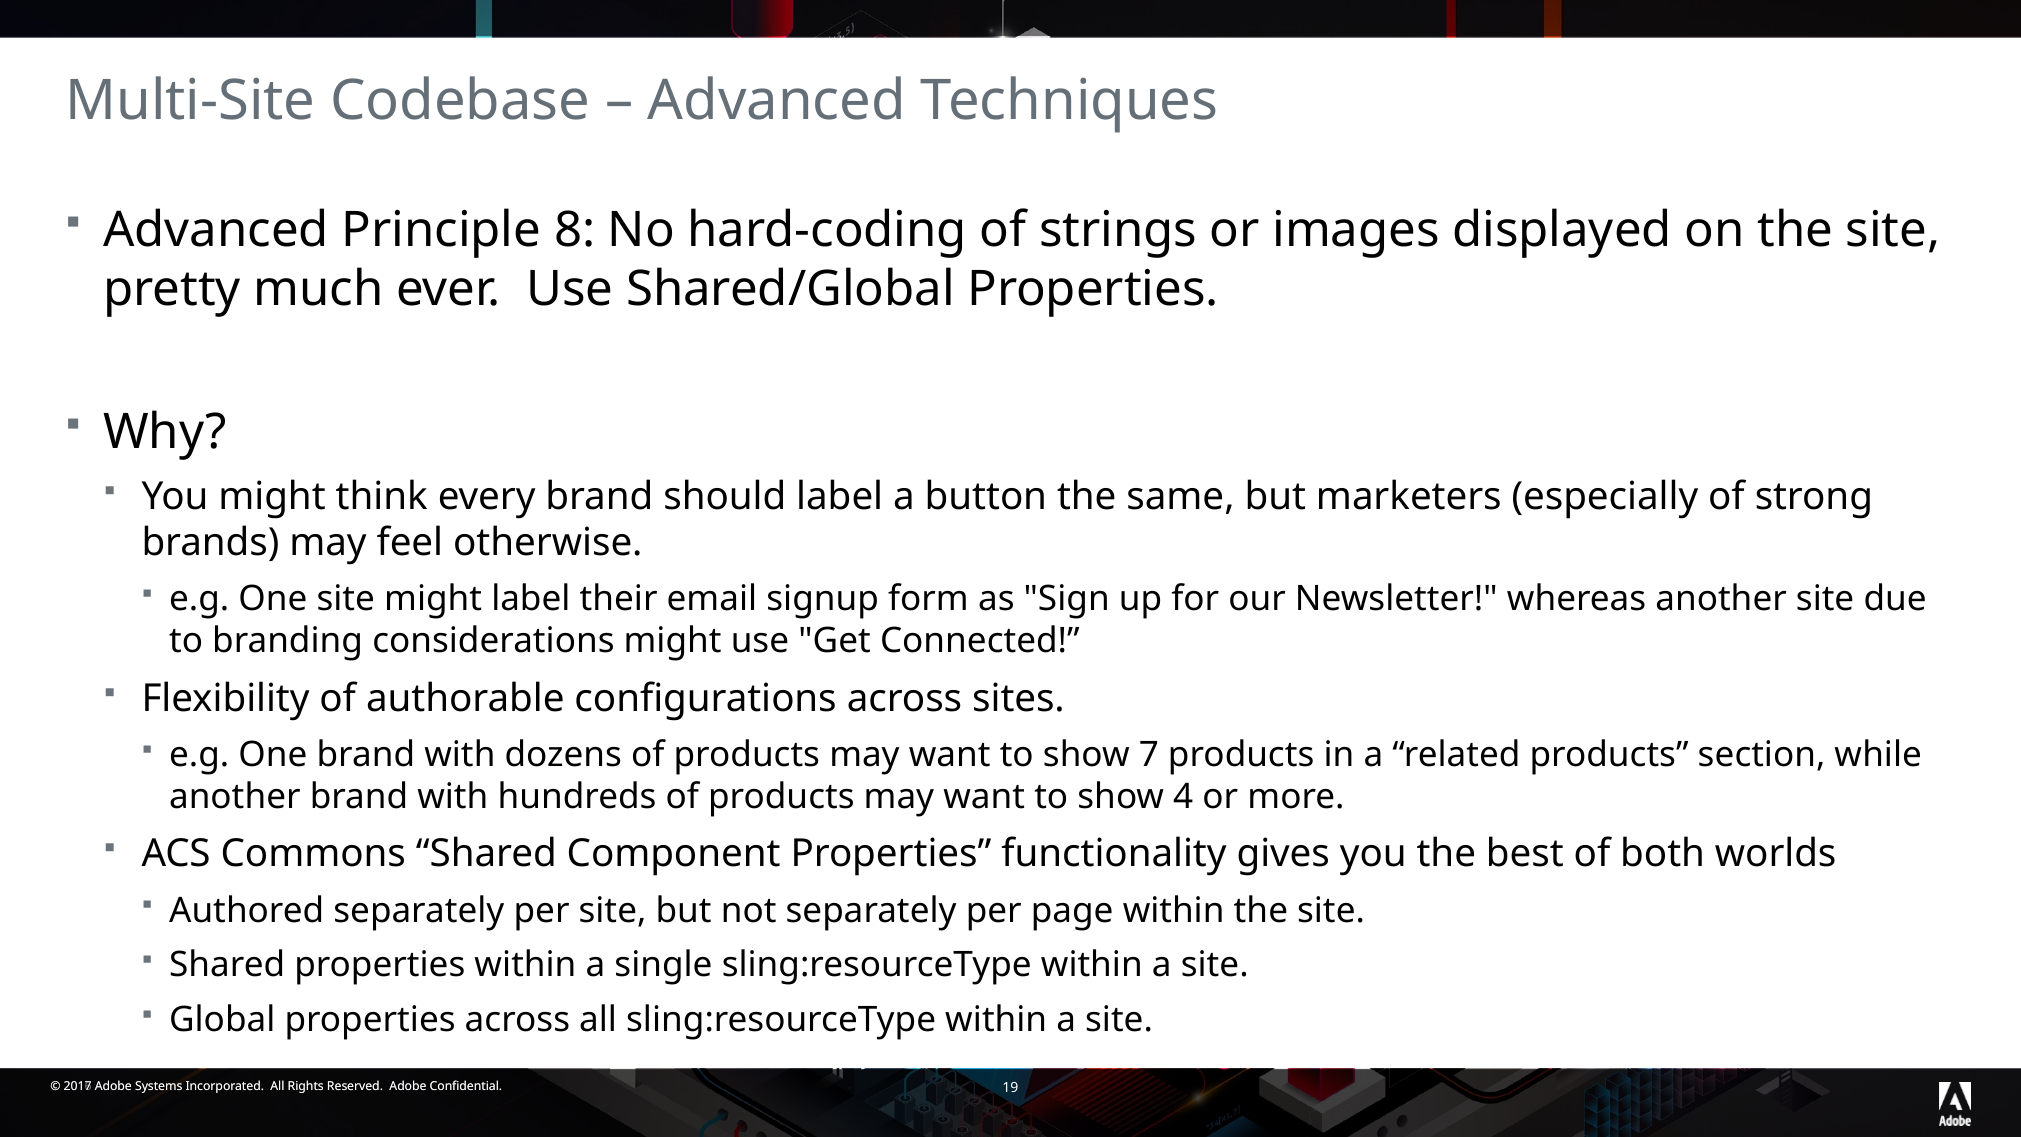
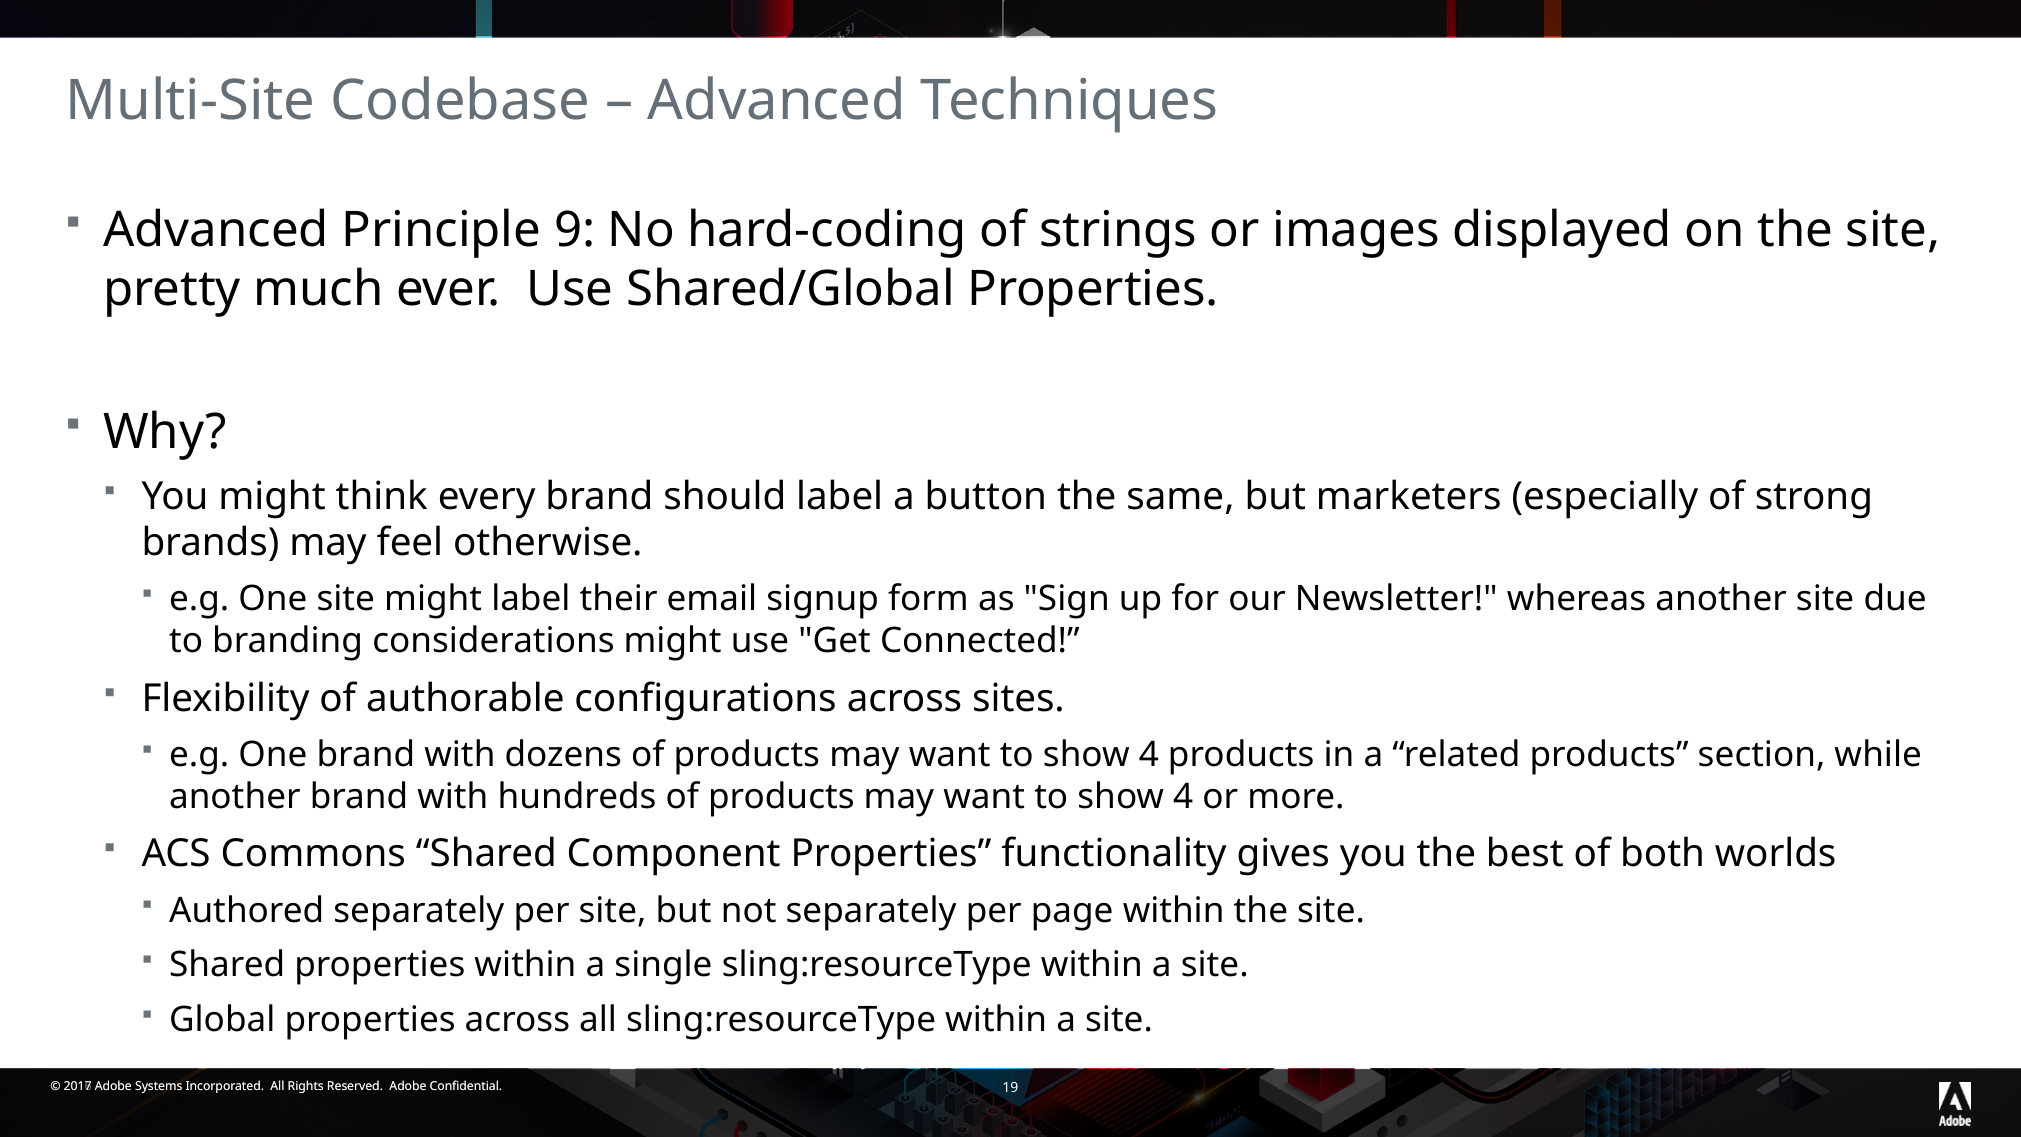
8: 8 -> 9
7 at (1149, 755): 7 -> 4
